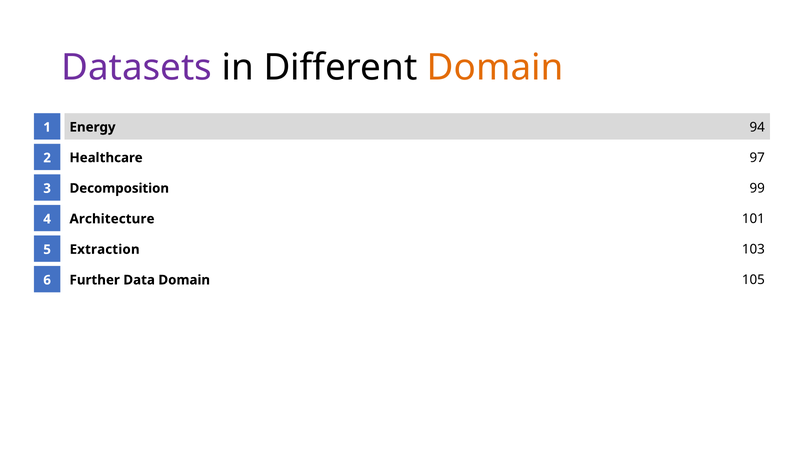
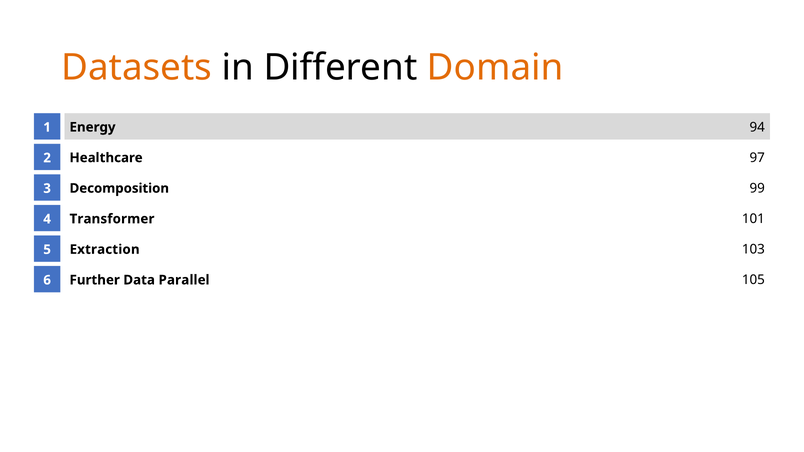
Datasets colour: purple -> orange
Architecture: Architecture -> Transformer
Data Domain: Domain -> Parallel
